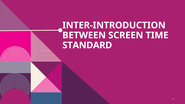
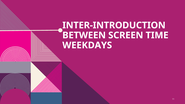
STANDARD: STANDARD -> WEEKDAYS
